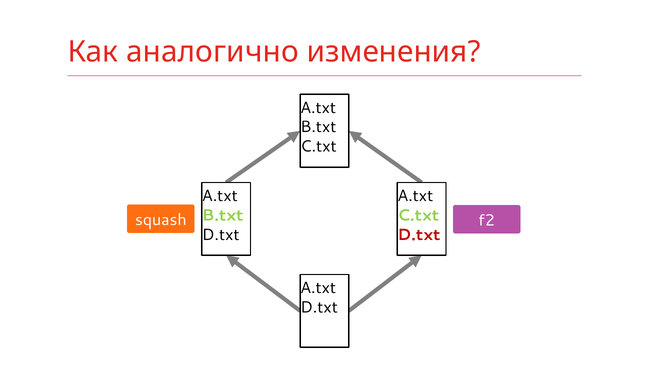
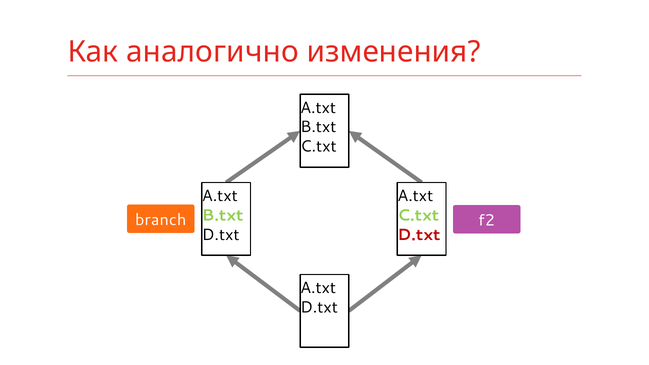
squash: squash -> branch
